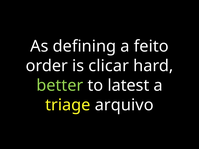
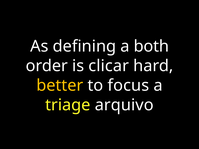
feito: feito -> both
better colour: light green -> yellow
latest: latest -> focus
